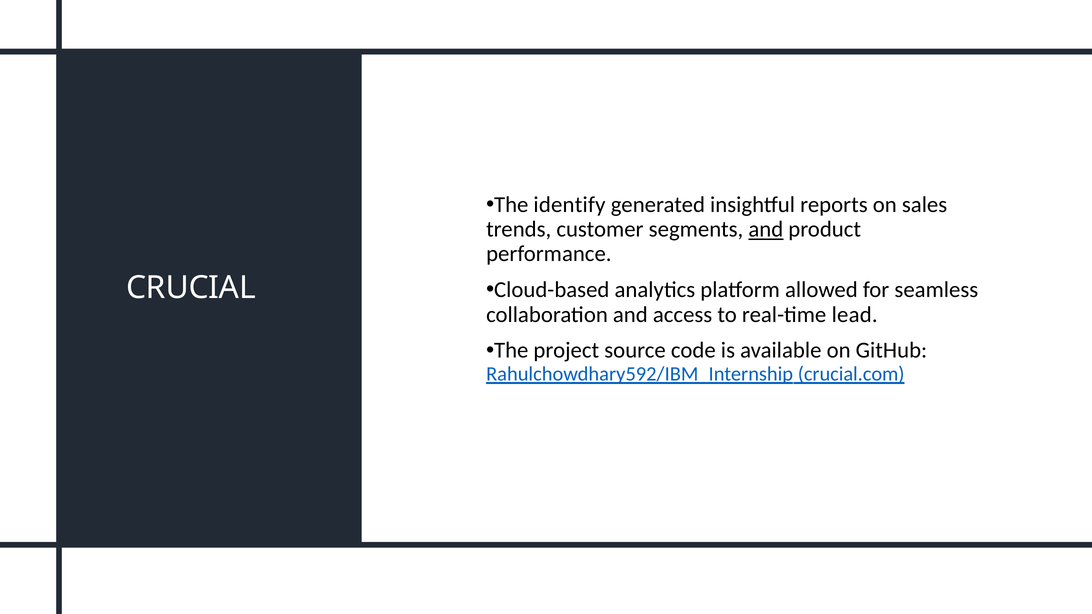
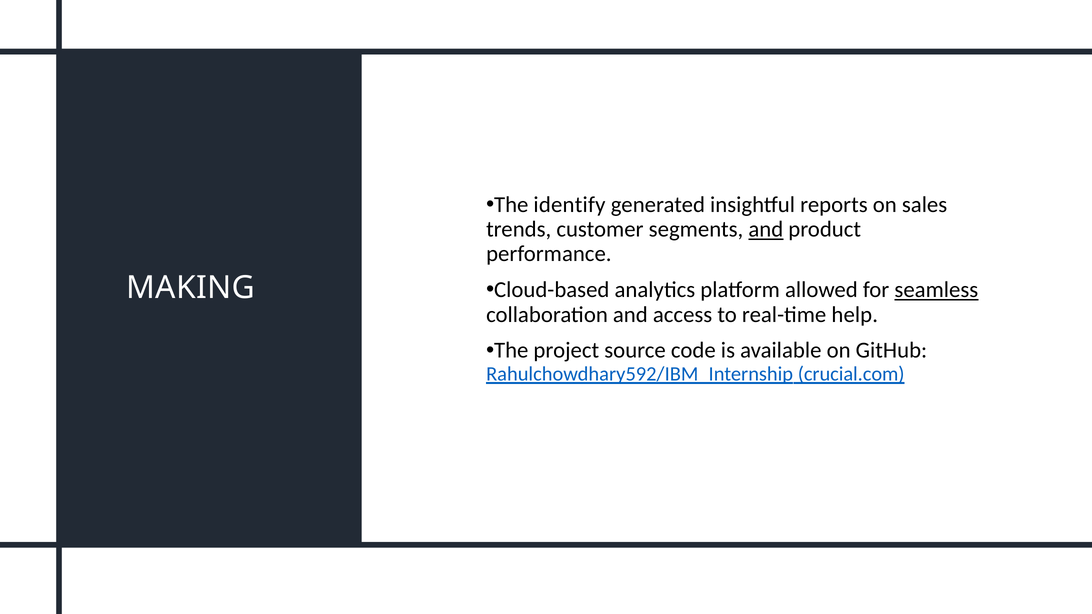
seamless underline: none -> present
CRUCIAL: CRUCIAL -> MAKING
lead: lead -> help
